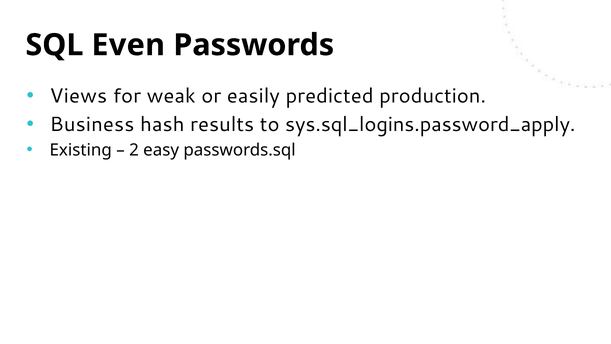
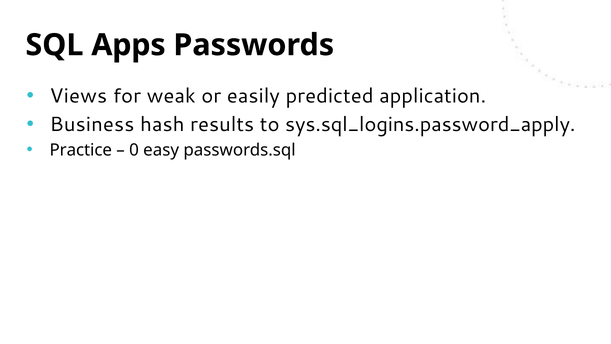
Even: Even -> Apps
production: production -> application
Existing: Existing -> Practice
2: 2 -> 0
